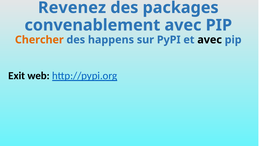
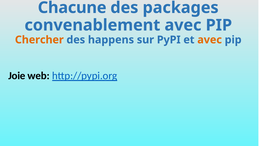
Revenez: Revenez -> Chacune
avec at (210, 40) colour: black -> orange
Exit: Exit -> Joie
